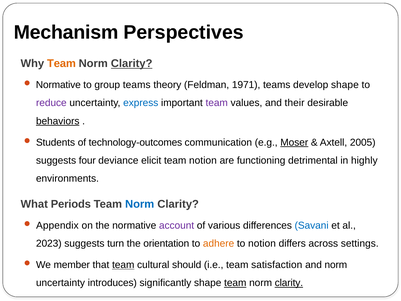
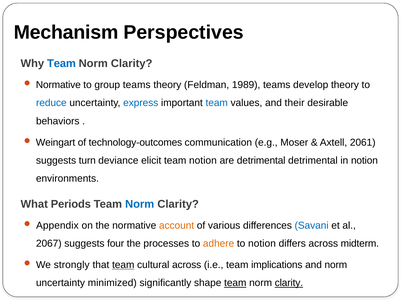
Team at (61, 64) colour: orange -> blue
Clarity at (132, 64) underline: present -> none
1971: 1971 -> 1989
develop shape: shape -> theory
reduce colour: purple -> blue
team at (217, 103) colour: purple -> blue
behaviors underline: present -> none
Students: Students -> Weingart
Moser underline: present -> none
2005: 2005 -> 2061
four: four -> turn
are functioning: functioning -> detrimental
in highly: highly -> notion
account colour: purple -> orange
2023: 2023 -> 2067
turn: turn -> four
orientation: orientation -> processes
settings: settings -> midterm
member: member -> strongly
cultural should: should -> across
satisfaction: satisfaction -> implications
introduces: introduces -> minimized
